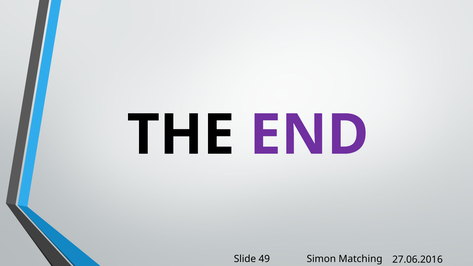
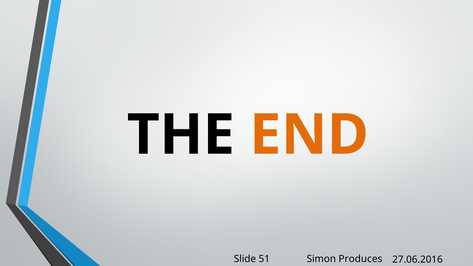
END colour: purple -> orange
49: 49 -> 51
Matching: Matching -> Produces
